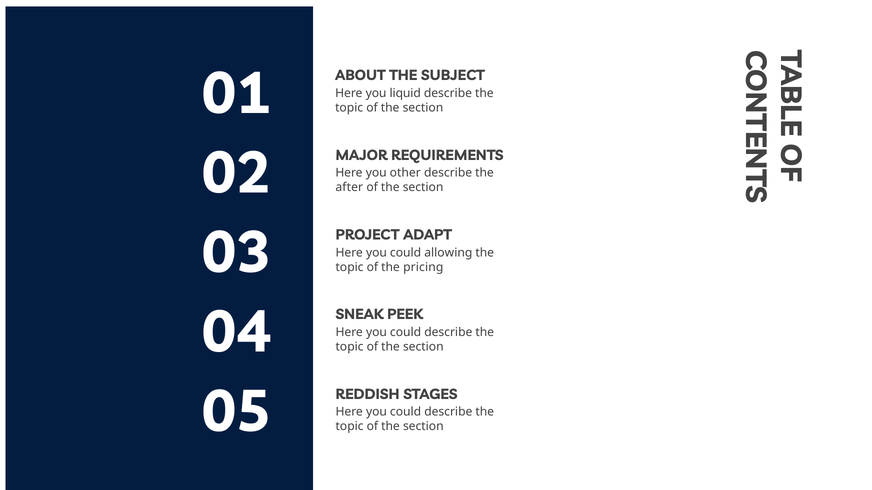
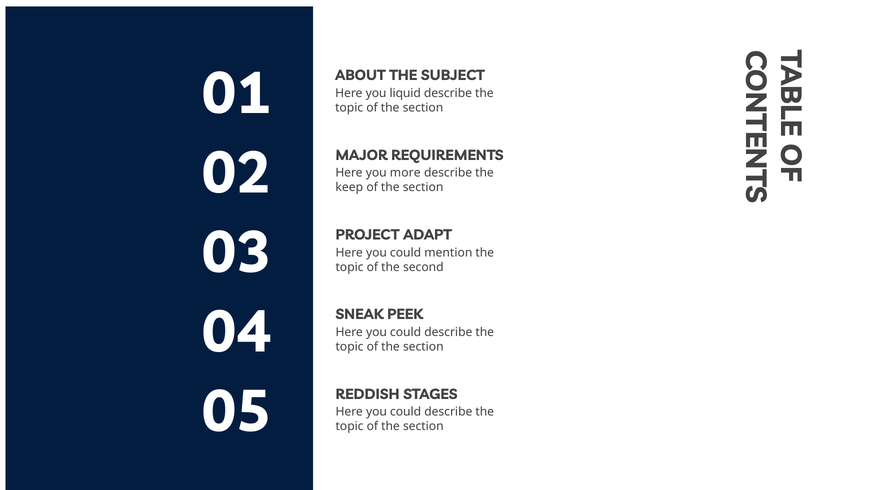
other: other -> more
after: after -> keep
allowing: allowing -> mention
pricing: pricing -> second
